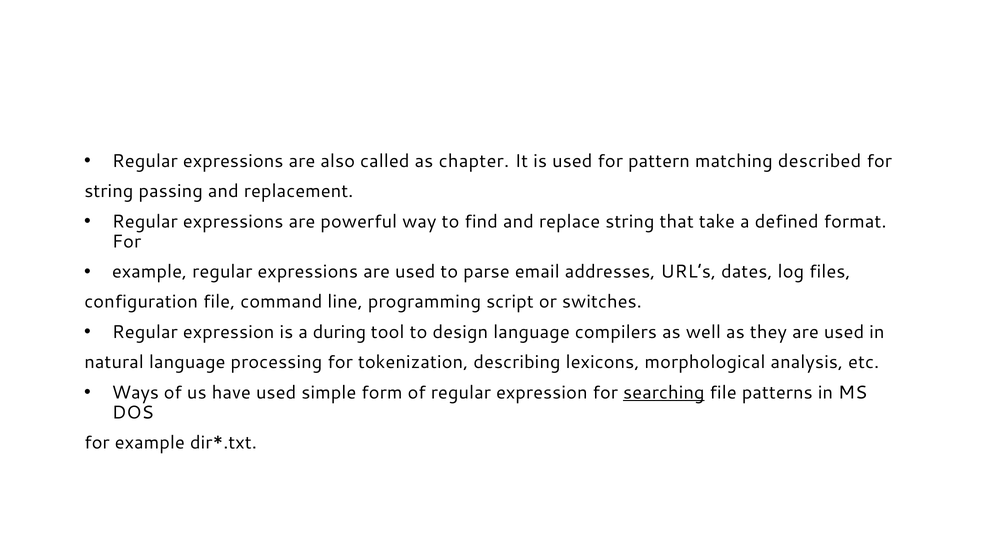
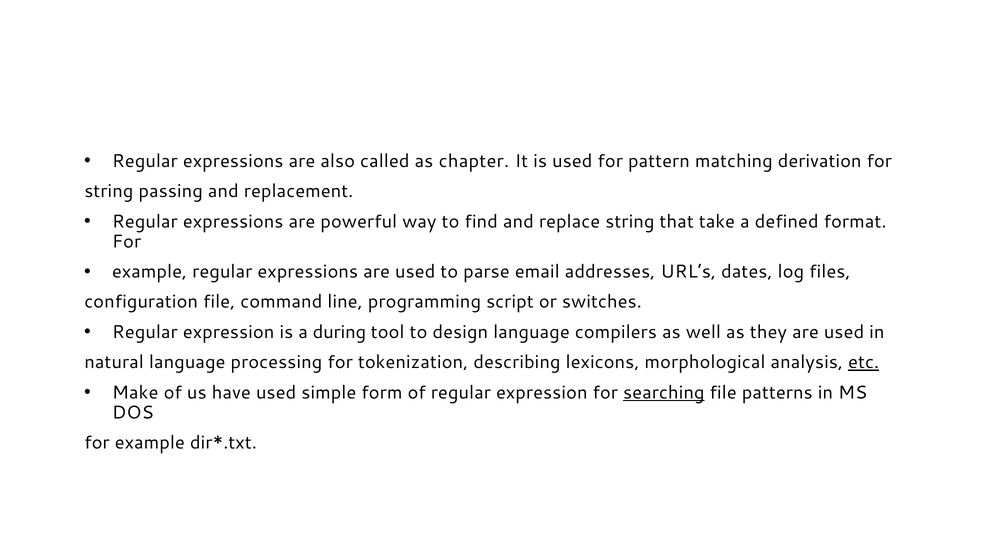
described: described -> derivation
etc underline: none -> present
Ways: Ways -> Make
